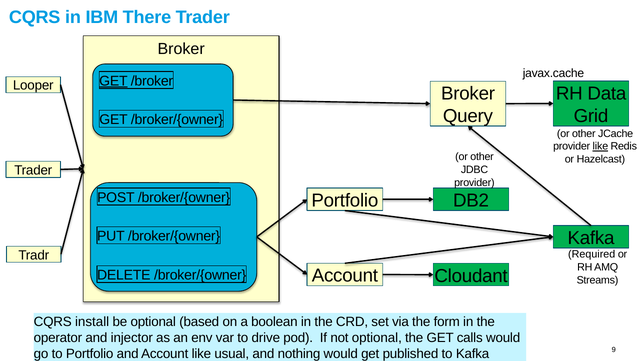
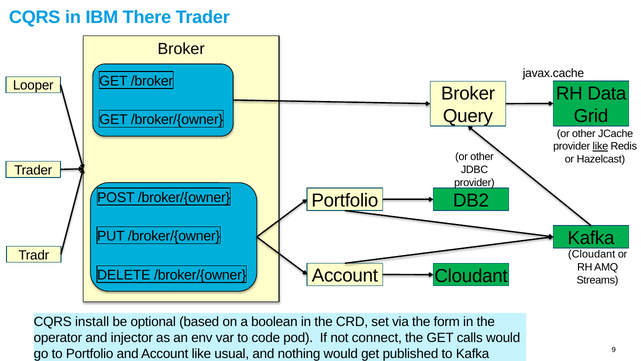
GET at (113, 81) underline: present -> none
Required at (592, 254): Required -> Cloudant
drive: drive -> code
not optional: optional -> connect
